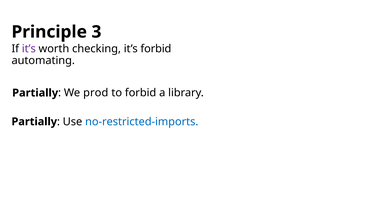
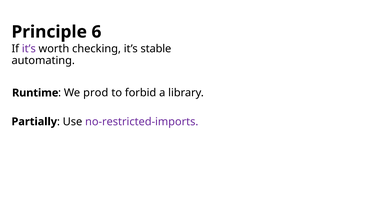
3: 3 -> 6
it’s forbid: forbid -> stable
Partially at (35, 93): Partially -> Runtime
no-restricted-imports colour: blue -> purple
